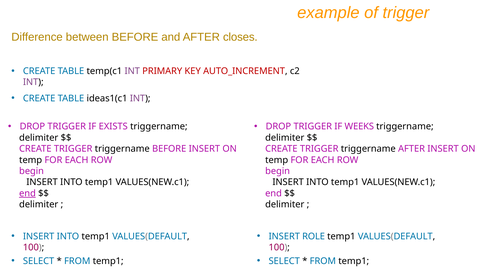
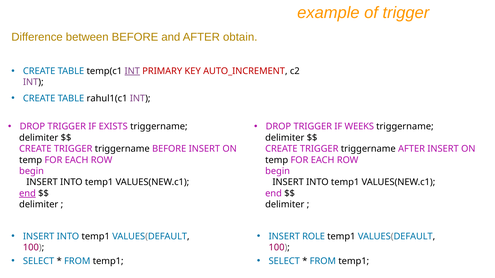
closes: closes -> obtain
INT at (132, 71) underline: none -> present
ideas1(c1: ideas1(c1 -> rahul1(c1
